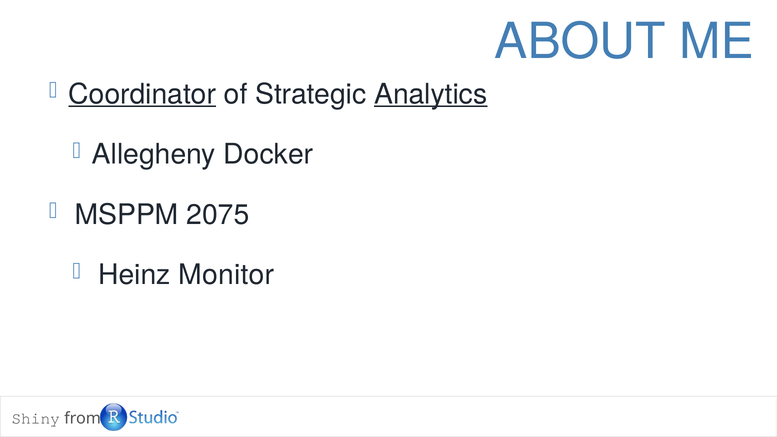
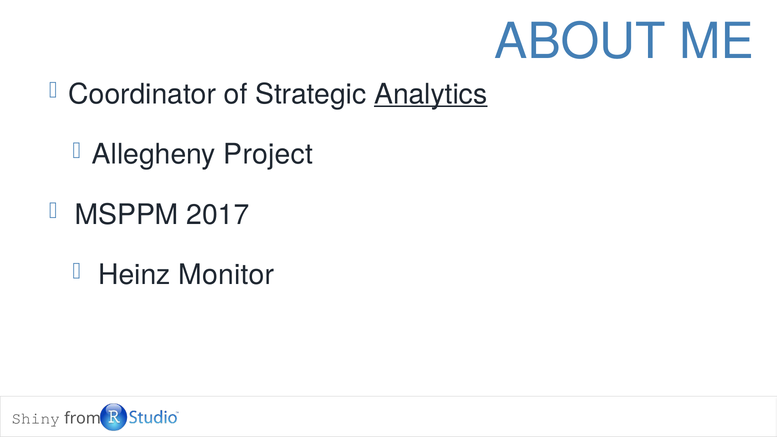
Coordinator underline: present -> none
Docker: Docker -> Project
2075: 2075 -> 2017
